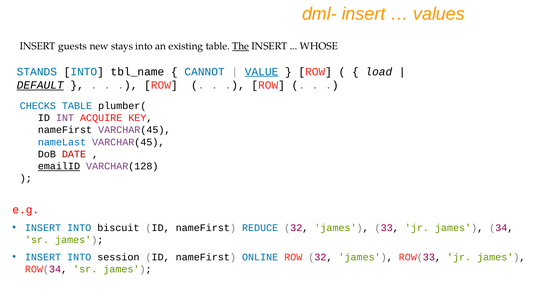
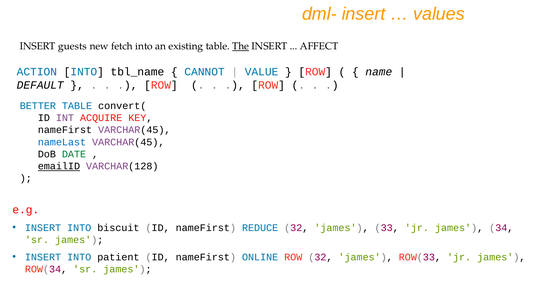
stays: stays -> fetch
WHOSE: WHOSE -> AFFECT
STANDS: STANDS -> ACTION
VALUE underline: present -> none
load: load -> name
DEFAULT underline: present -> none
CHECKS: CHECKS -> BETTER
plumber(: plumber( -> convert(
DATE colour: red -> green
session: session -> patient
